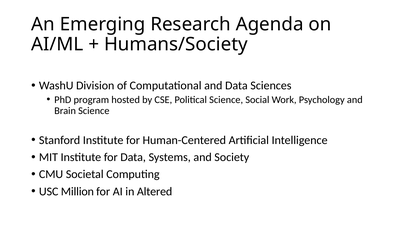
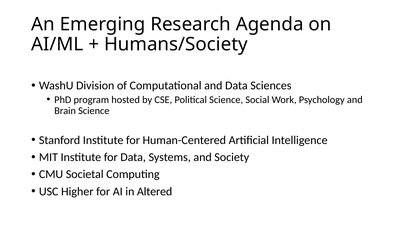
Million: Million -> Higher
